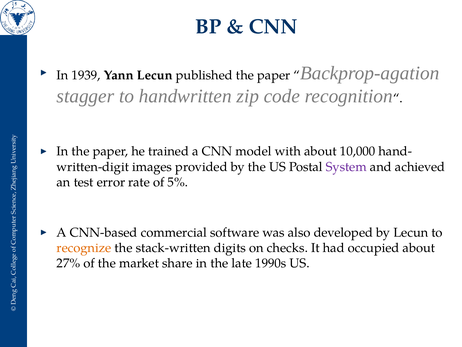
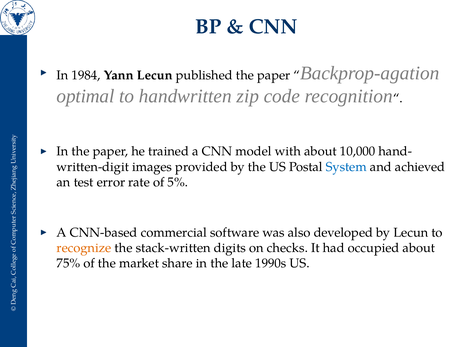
1939: 1939 -> 1984
stagger: stagger -> optimal
System colour: purple -> blue
27%: 27% -> 75%
